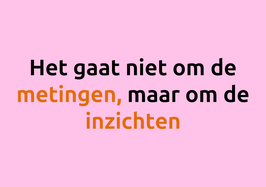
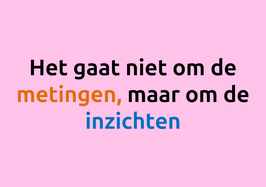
inzichten colour: orange -> blue
